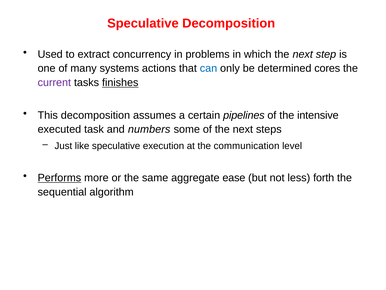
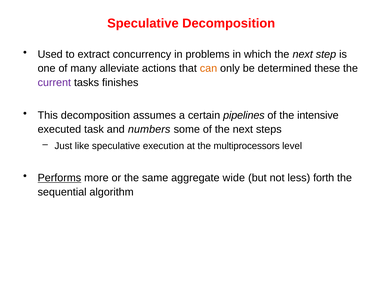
systems: systems -> alleviate
can colour: blue -> orange
cores: cores -> these
finishes underline: present -> none
communication: communication -> multiprocessors
ease: ease -> wide
